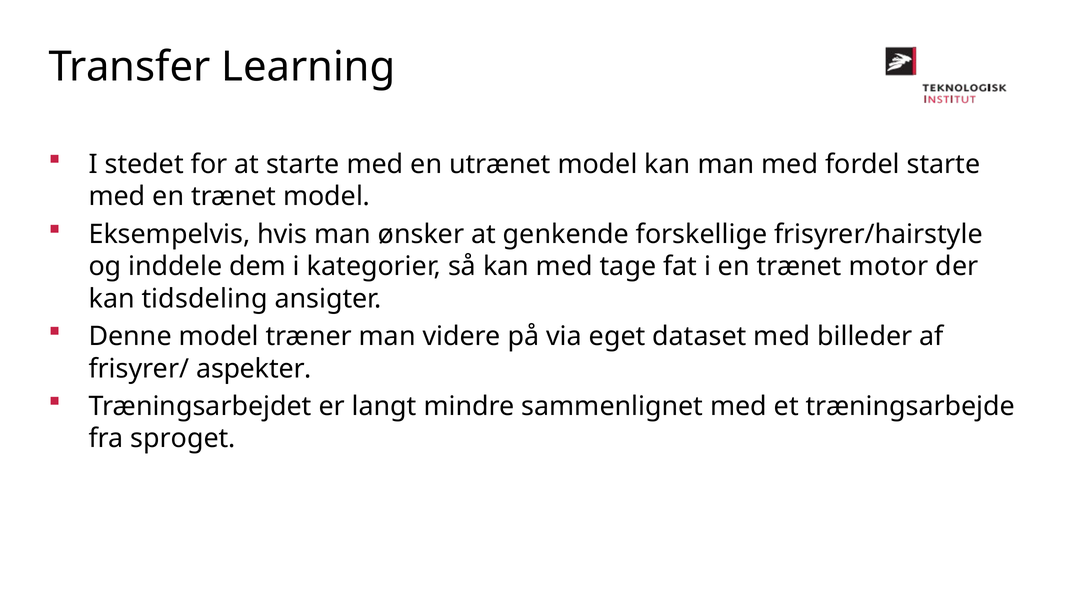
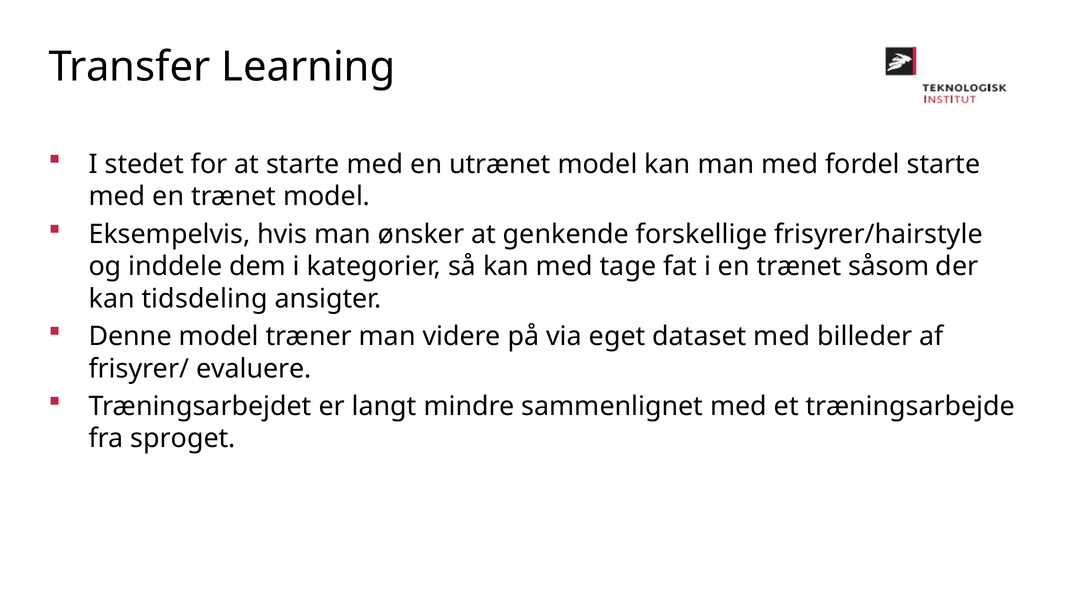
motor: motor -> såsom
aspekter: aspekter -> evaluere
